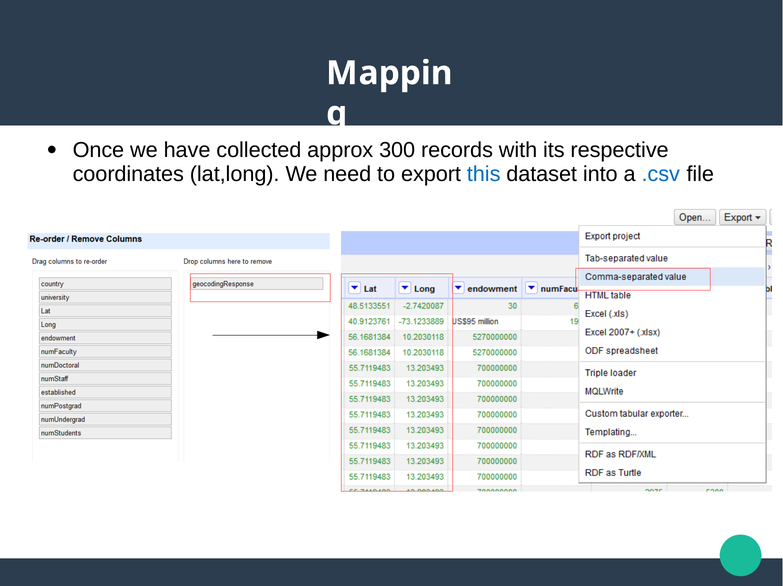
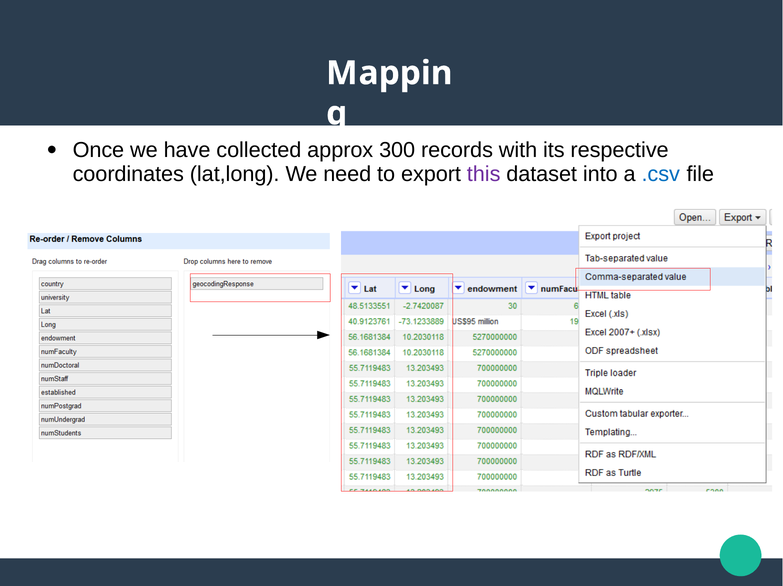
this colour: blue -> purple
